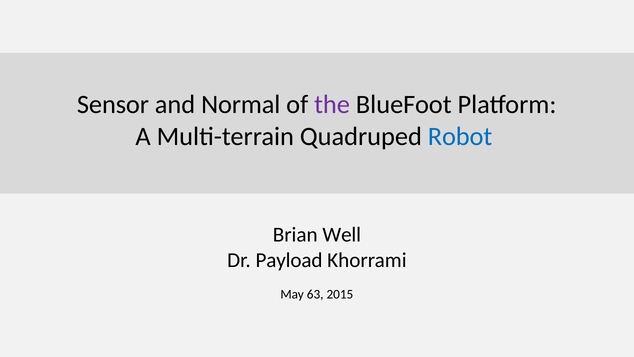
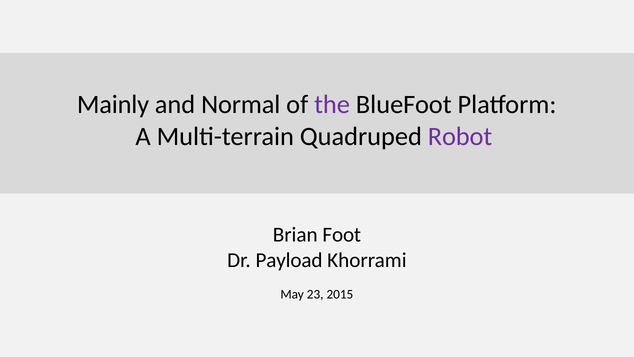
Sensor: Sensor -> Mainly
Robot colour: blue -> purple
Well: Well -> Foot
63: 63 -> 23
